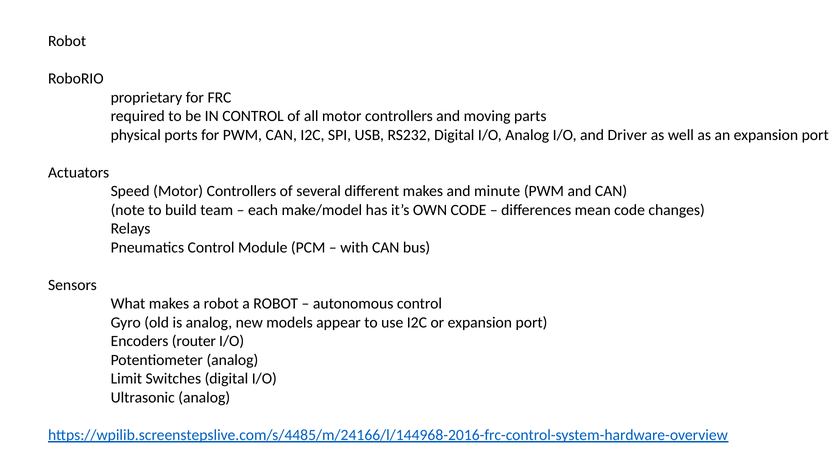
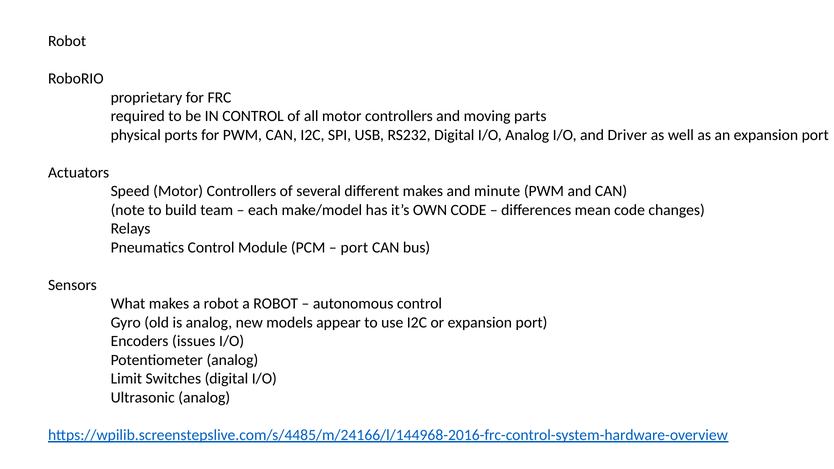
with at (354, 248): with -> port
router: router -> issues
